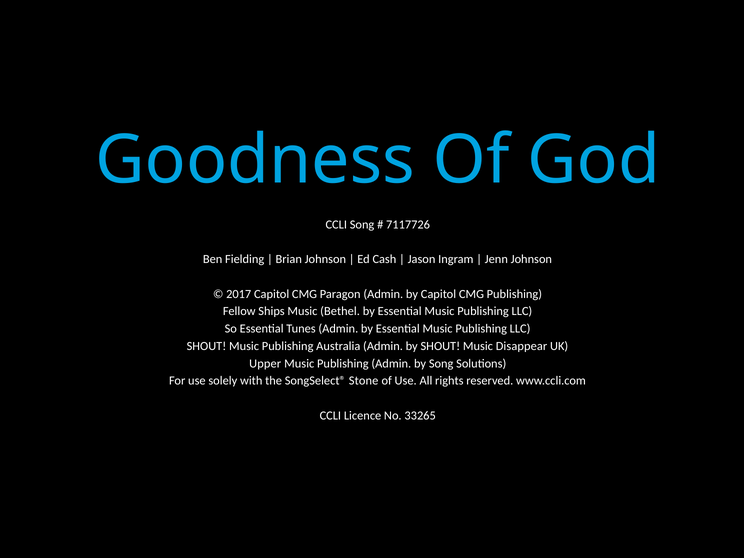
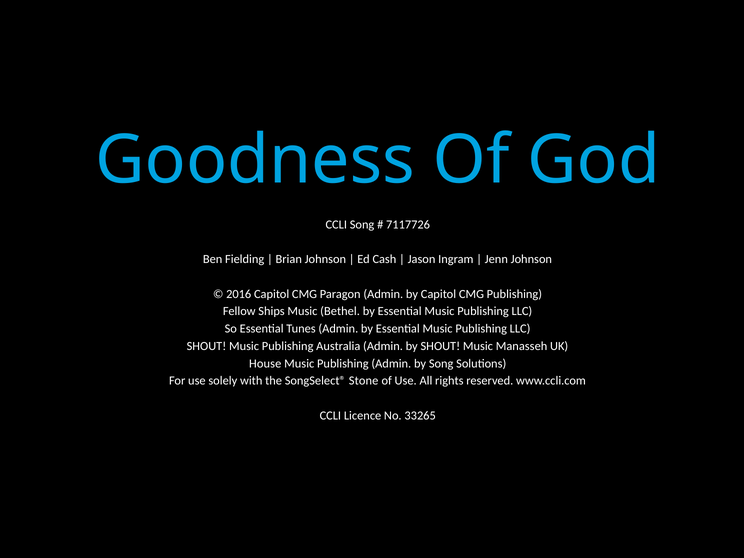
2017: 2017 -> 2016
Disappear: Disappear -> Manasseh
Upper: Upper -> House
